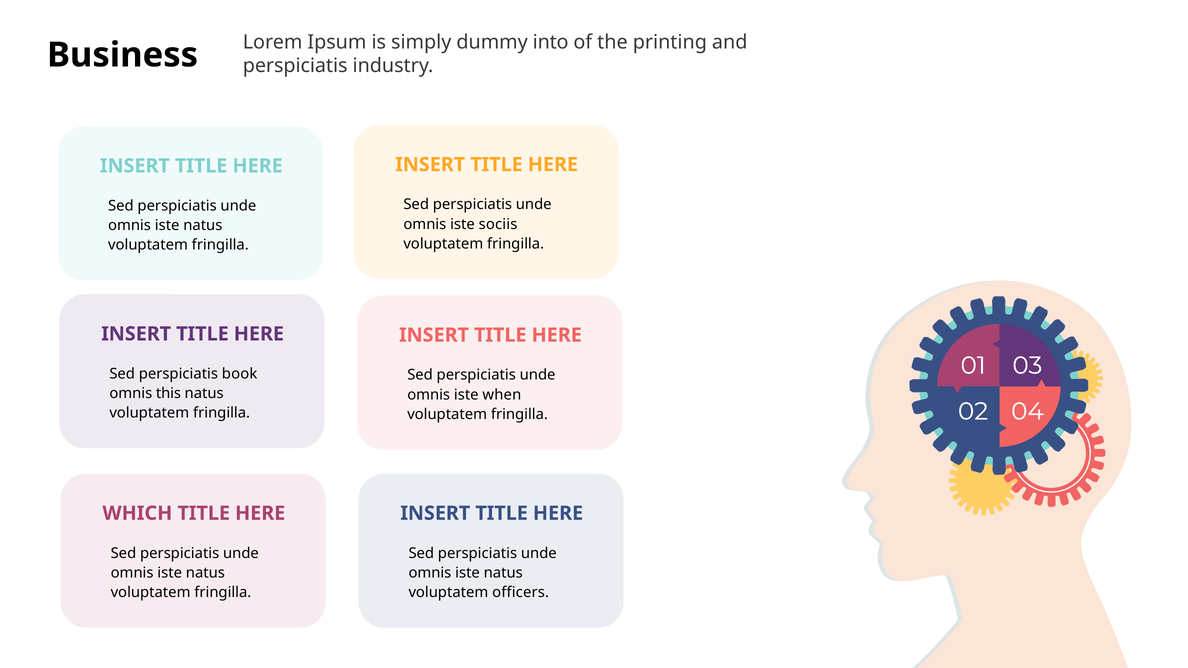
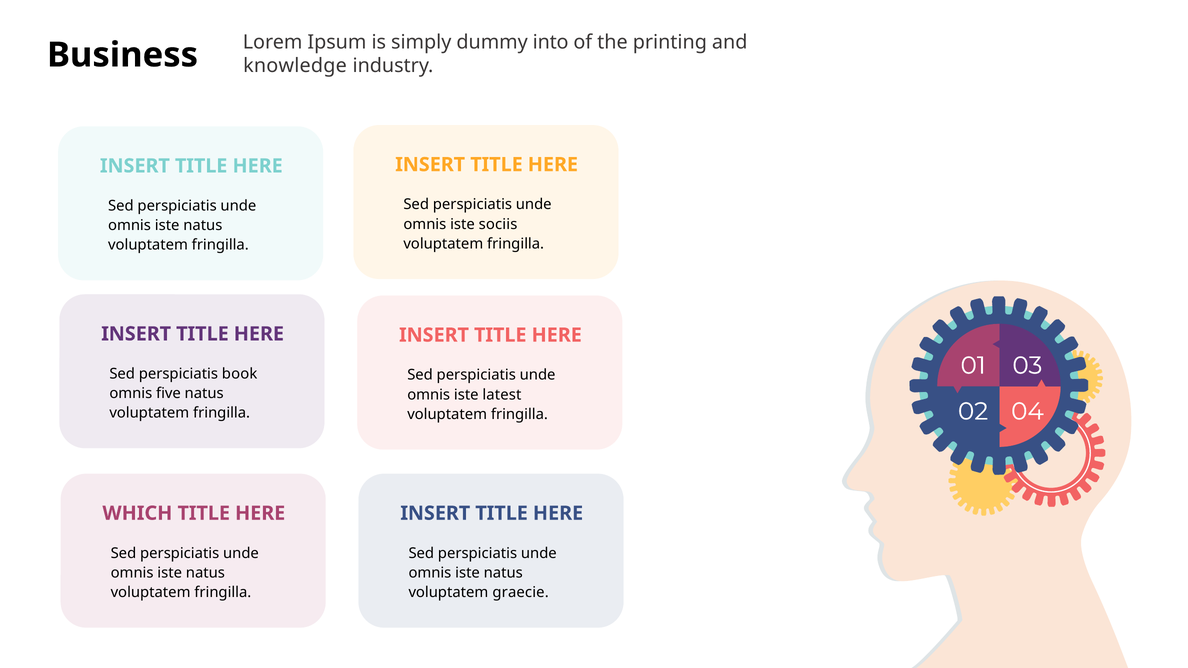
perspiciatis at (295, 66): perspiciatis -> knowledge
this: this -> five
when: when -> latest
officers: officers -> graecie
